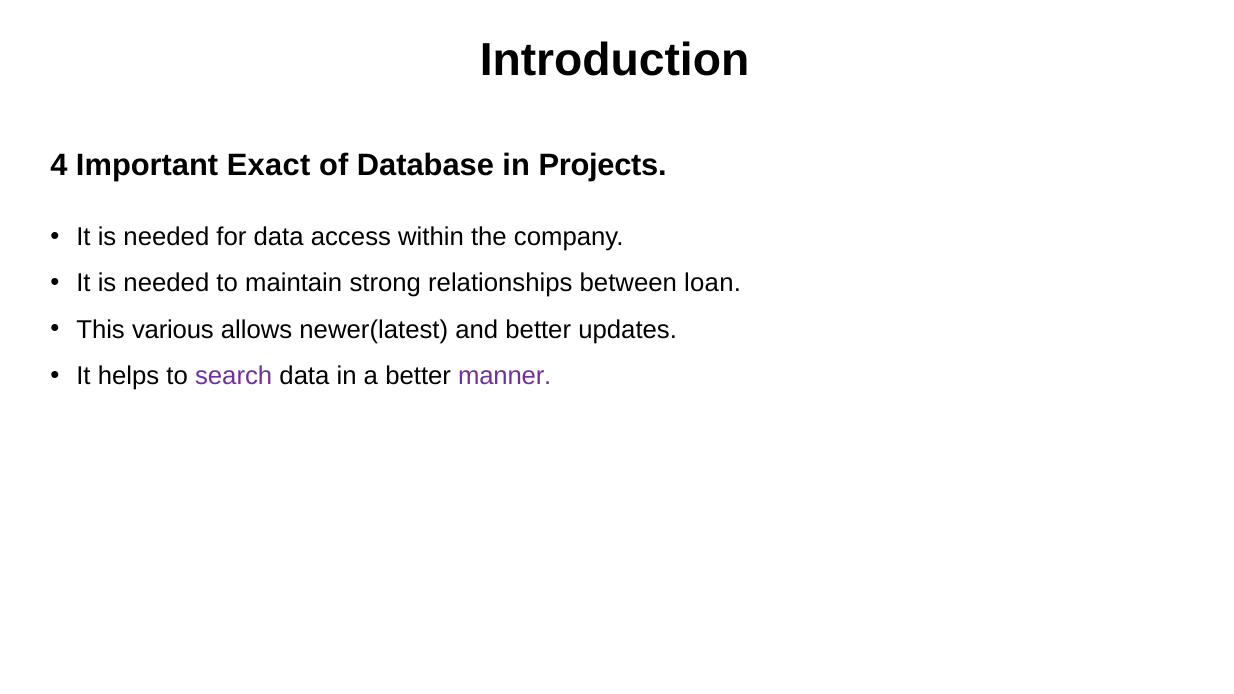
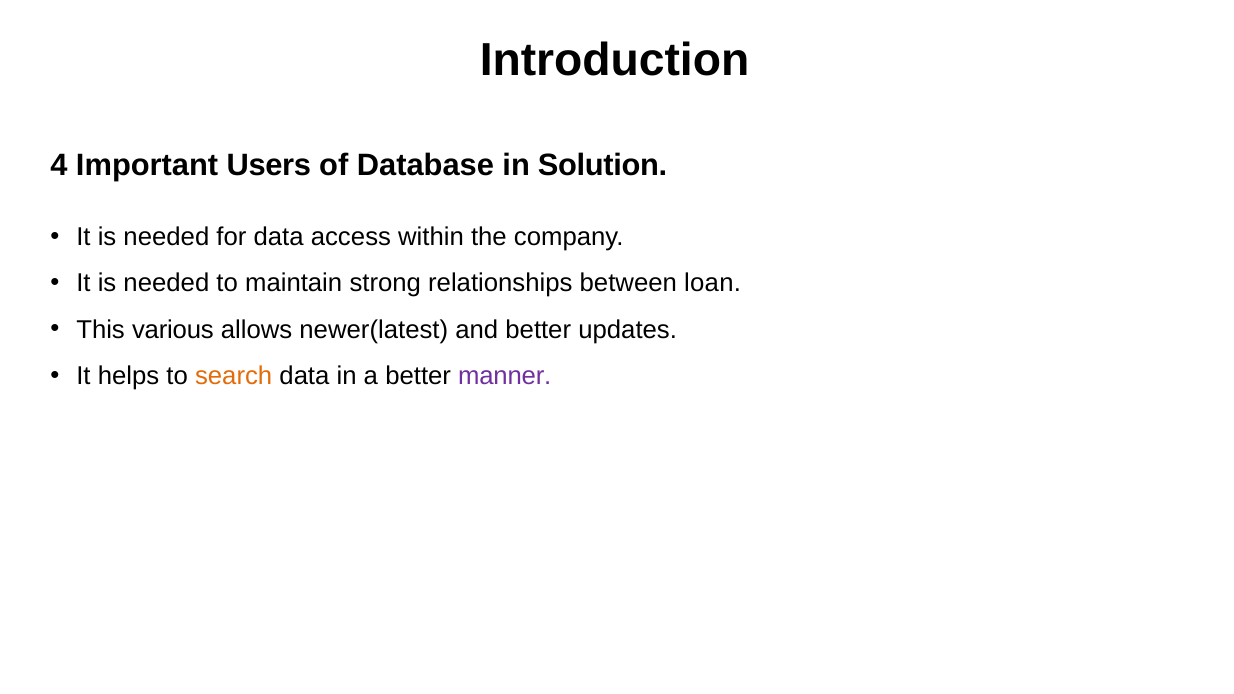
Exact: Exact -> Users
Projects: Projects -> Solution
search colour: purple -> orange
